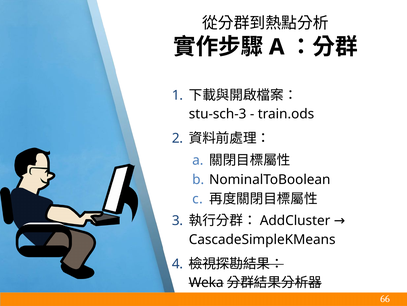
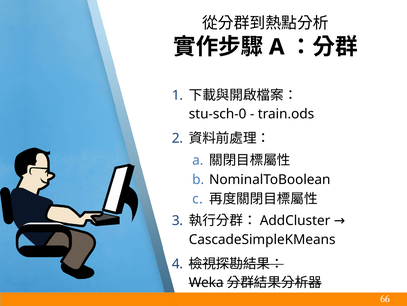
stu-sch-3: stu-sch-3 -> stu-sch-0
